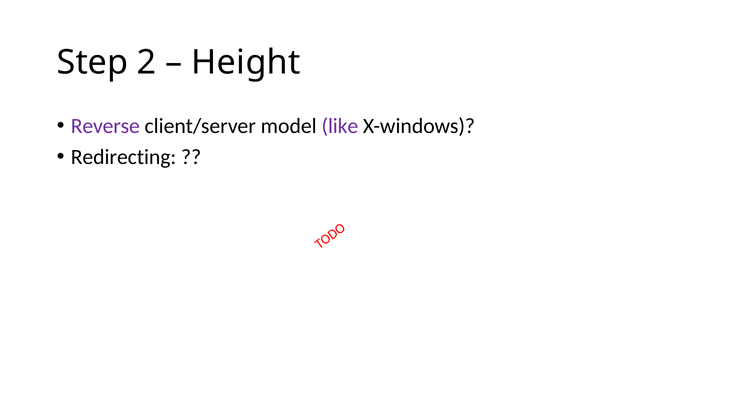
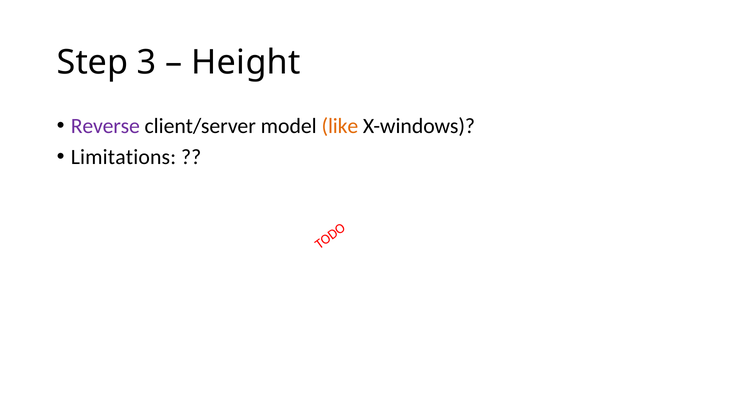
2: 2 -> 3
like colour: purple -> orange
Redirecting: Redirecting -> Limitations
